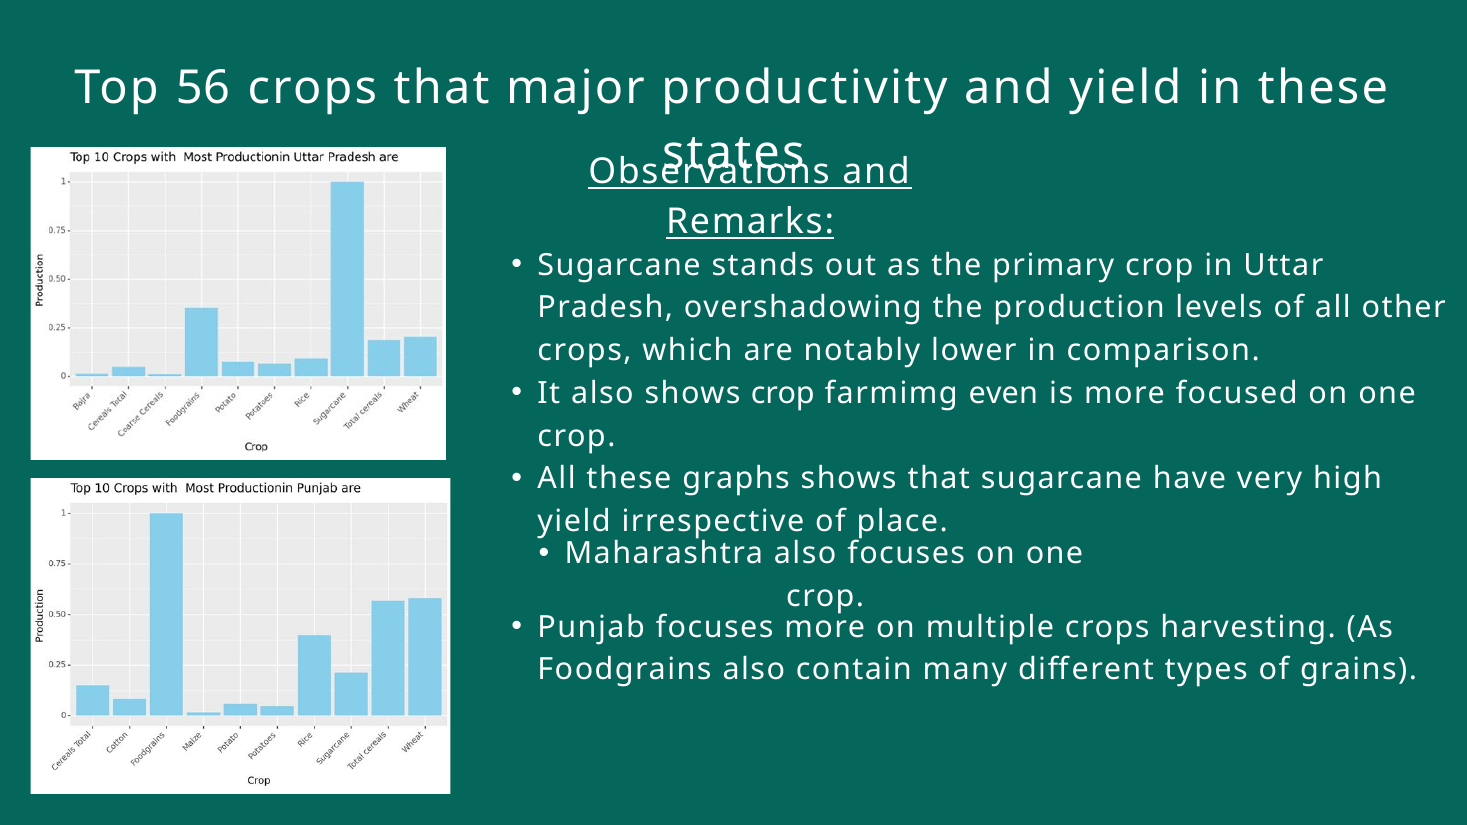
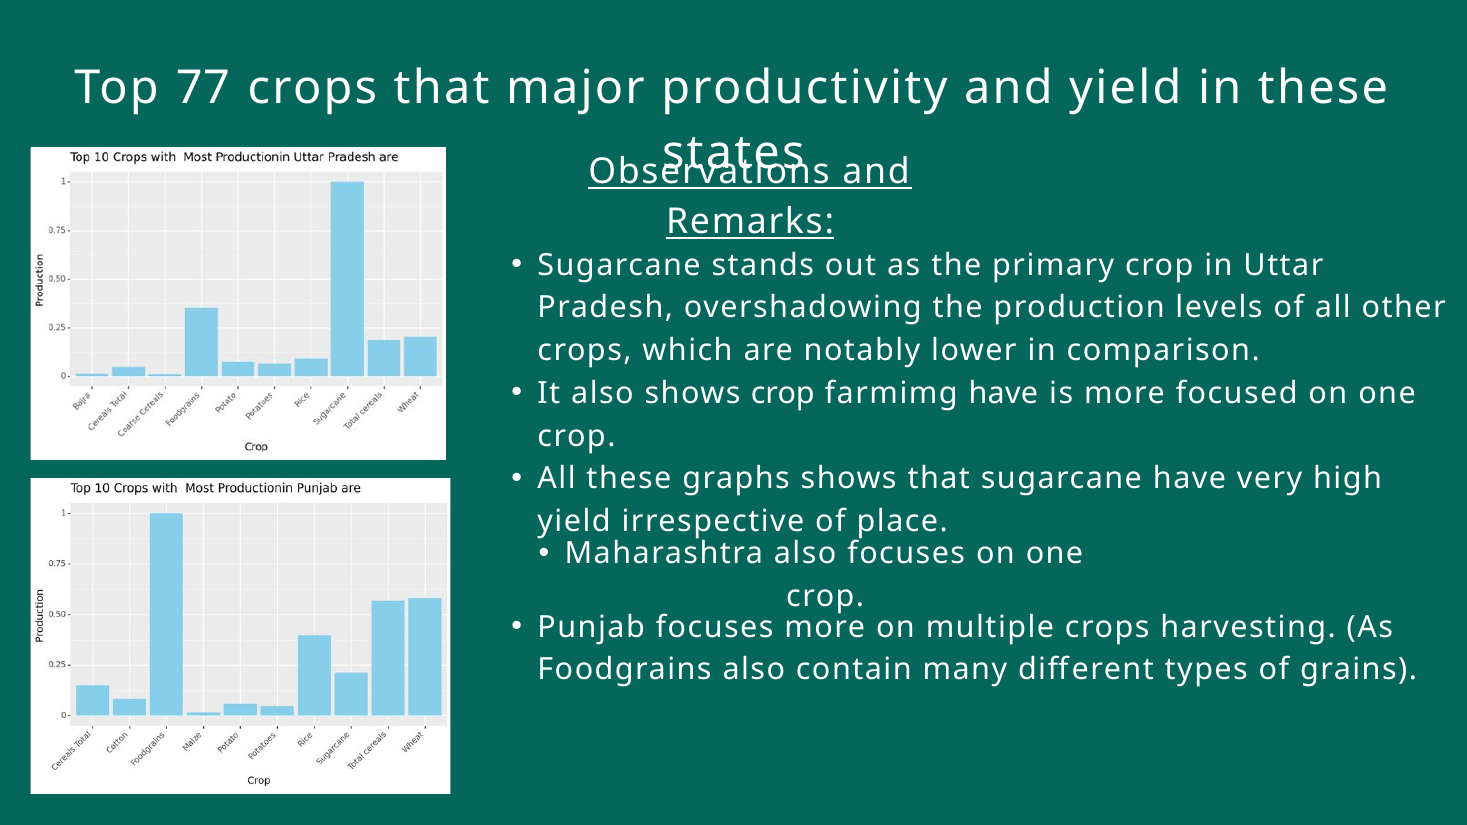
56: 56 -> 77
farmimg even: even -> have
